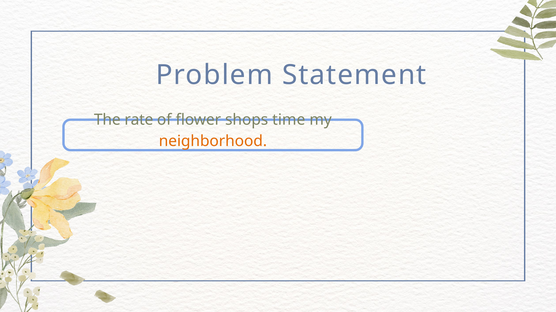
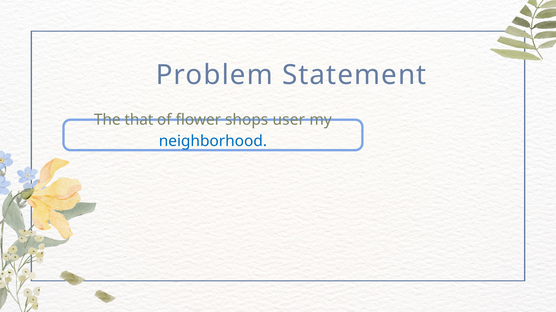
rate: rate -> that
time: time -> user
neighborhood colour: orange -> blue
